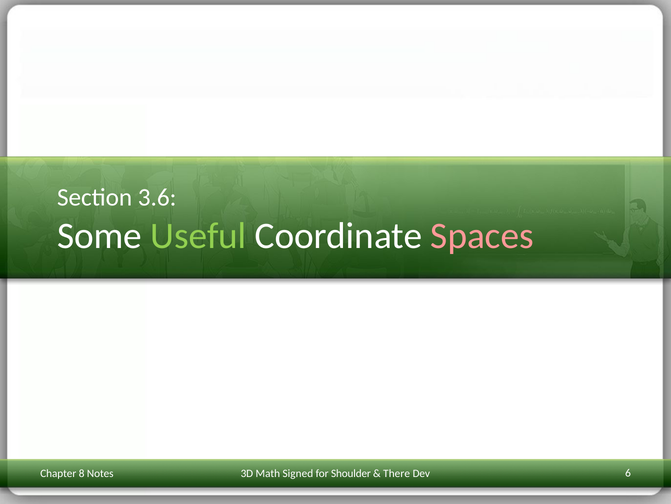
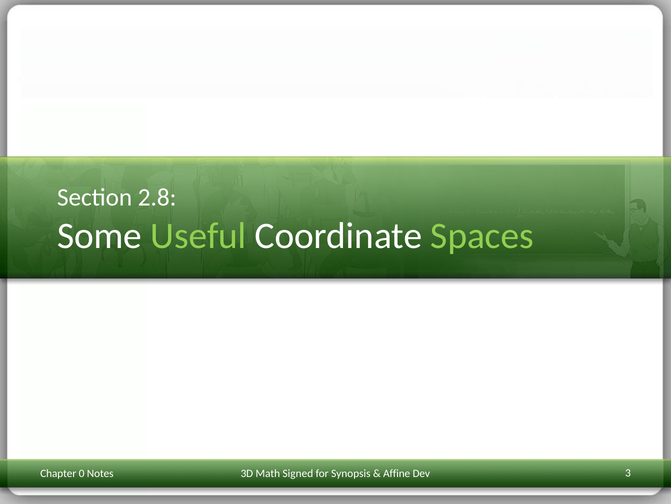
3.6: 3.6 -> 2.8
Spaces colour: pink -> light green
8: 8 -> 0
Shoulder: Shoulder -> Synopsis
There: There -> Affine
6: 6 -> 3
